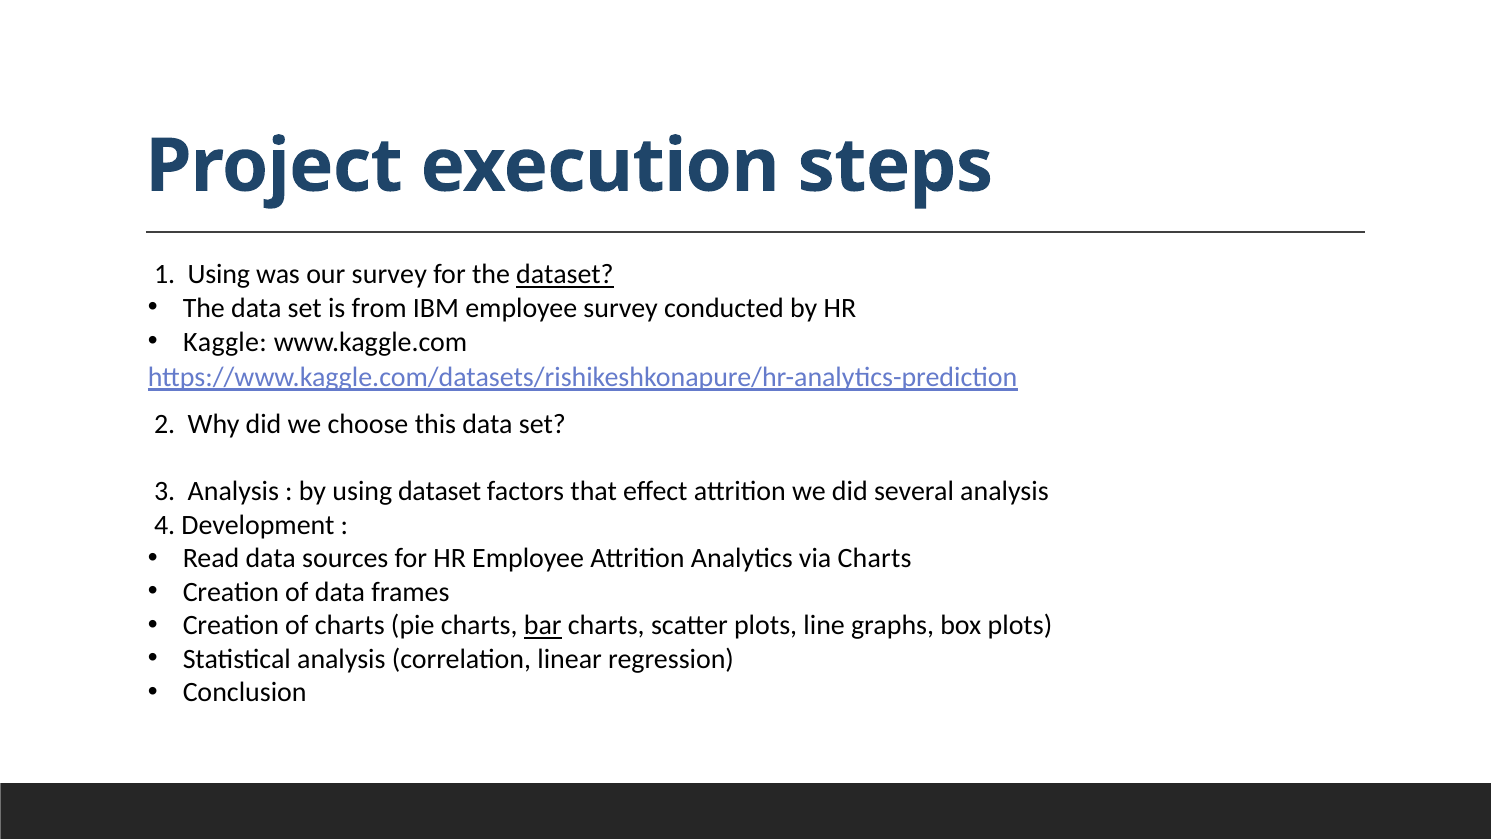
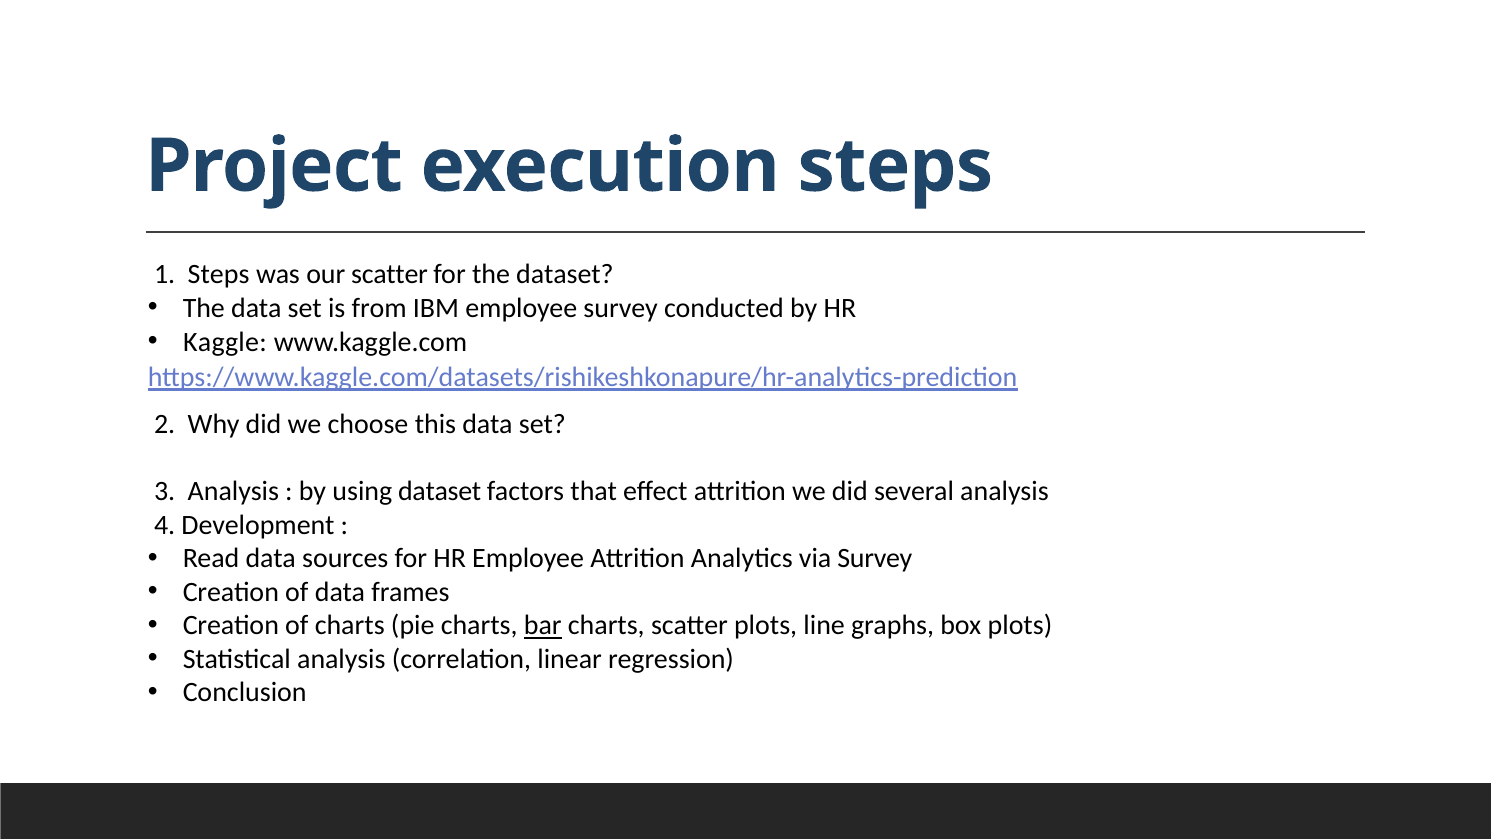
1 Using: Using -> Steps
our survey: survey -> scatter
dataset at (565, 275) underline: present -> none
via Charts: Charts -> Survey
